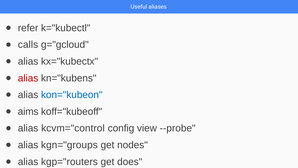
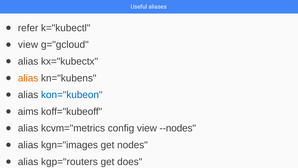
calls at (28, 45): calls -> view
alias at (28, 78) colour: red -> orange
kcvm="control: kcvm="control -> kcvm="metrics
--probe: --probe -> --nodes
kgn="groups: kgn="groups -> kgn="images
